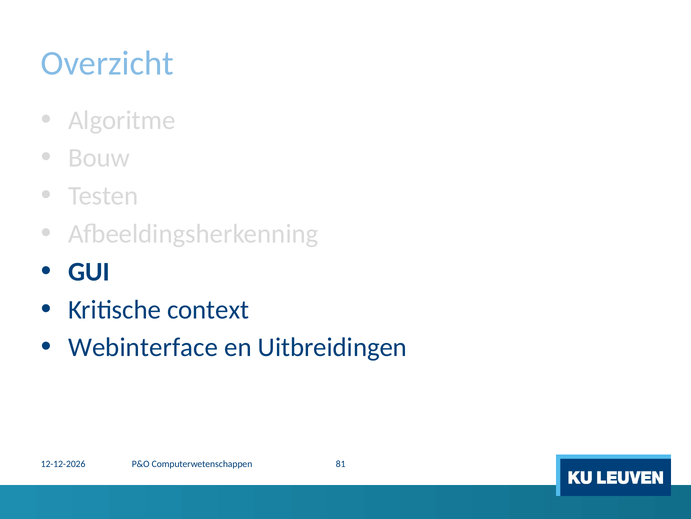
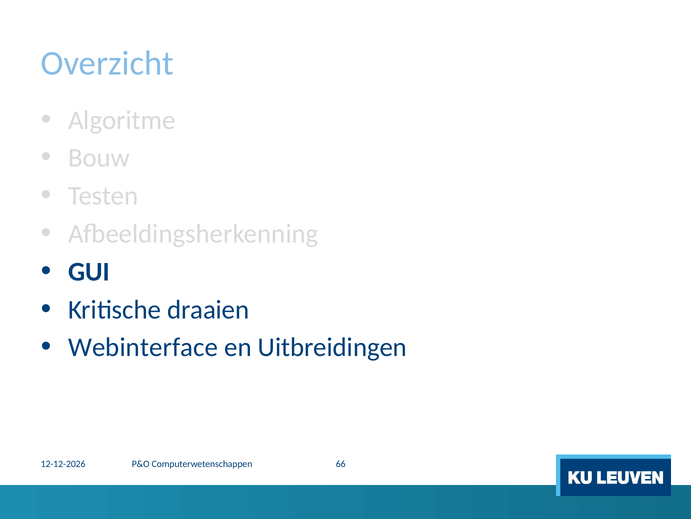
context: context -> draaien
81: 81 -> 66
